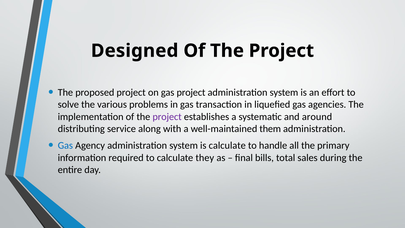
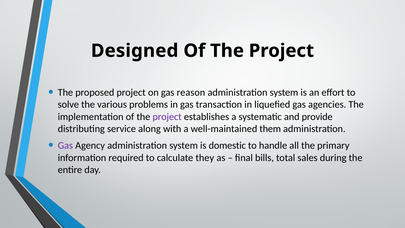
gas project: project -> reason
around: around -> provide
Gas at (65, 145) colour: blue -> purple
is calculate: calculate -> domestic
